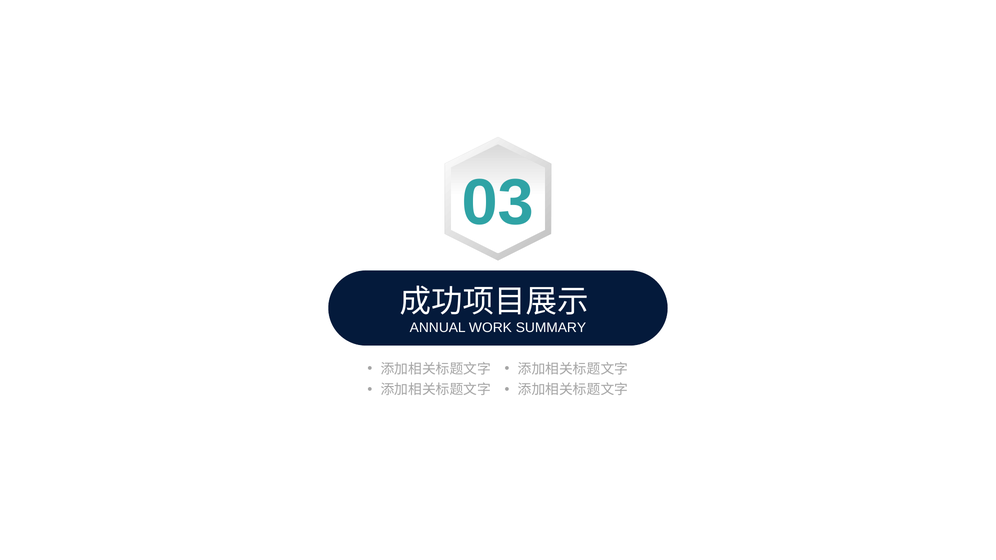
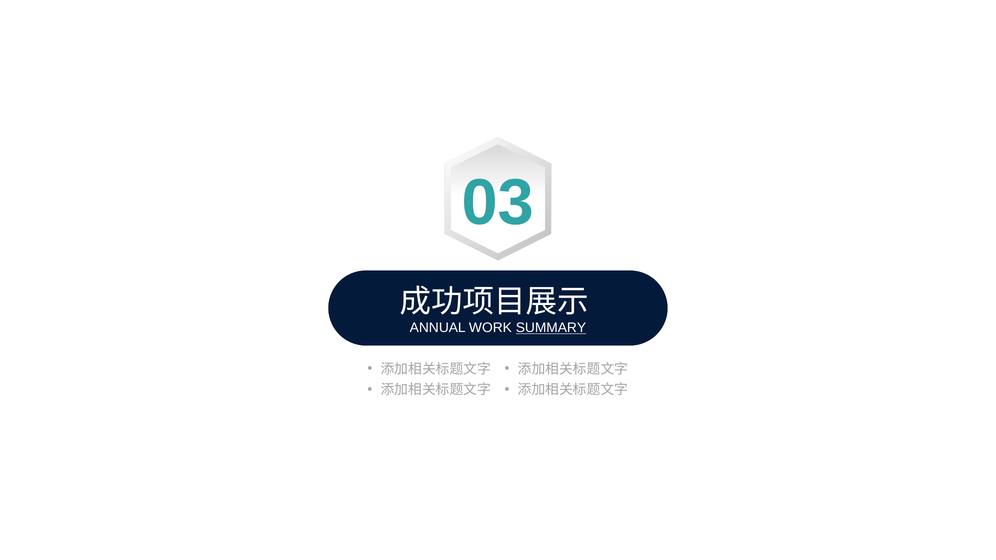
SUMMARY underline: none -> present
